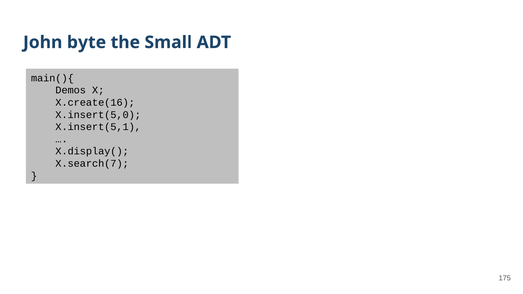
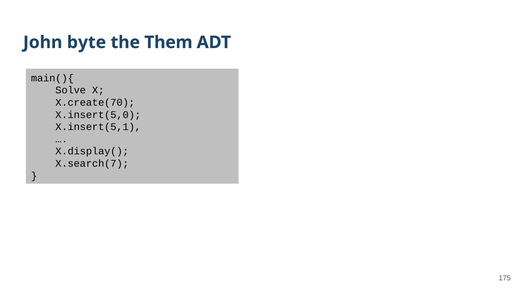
Small: Small -> Them
Demos: Demos -> Solve
X.create(16: X.create(16 -> X.create(70
